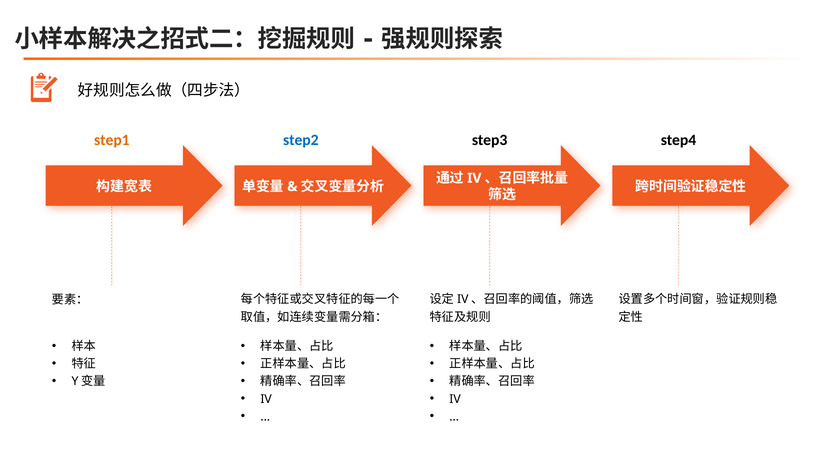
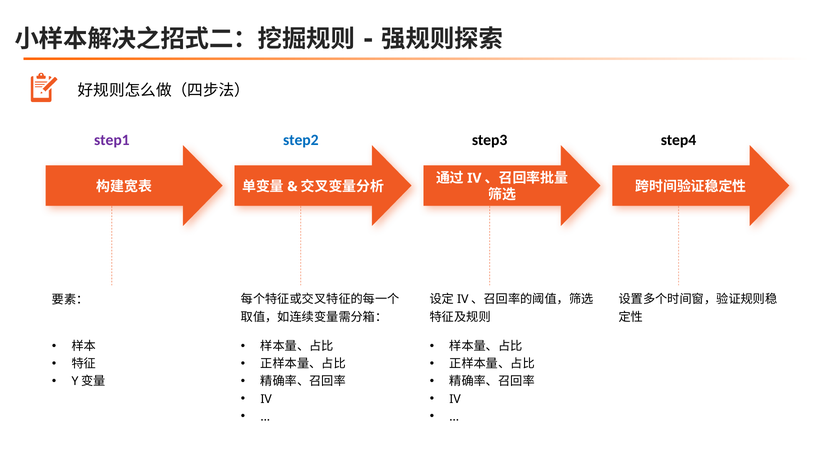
step1 colour: orange -> purple
